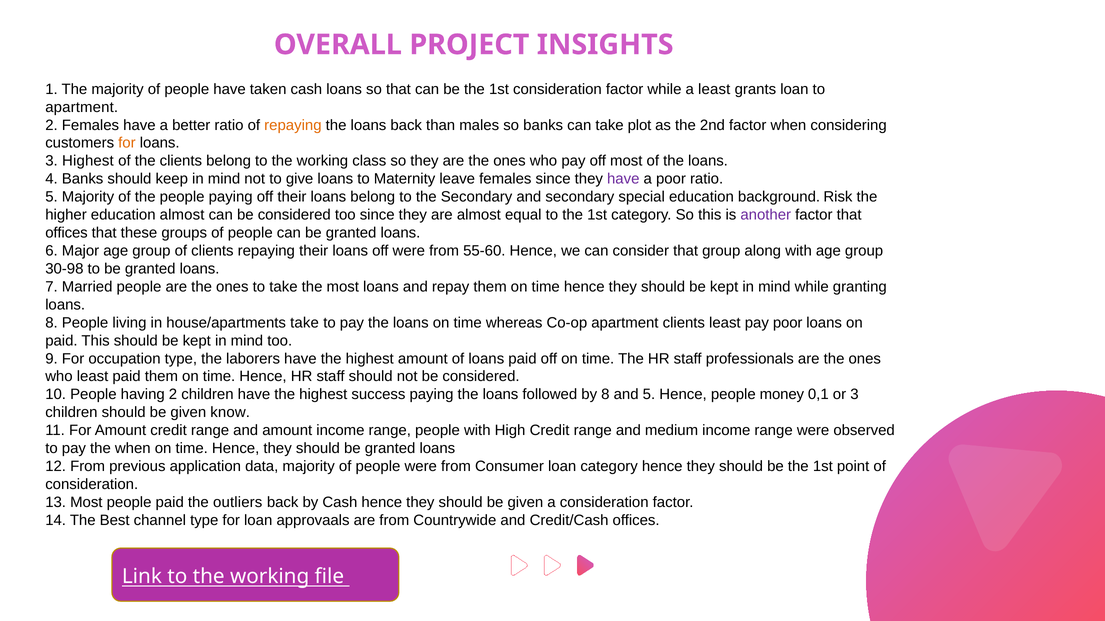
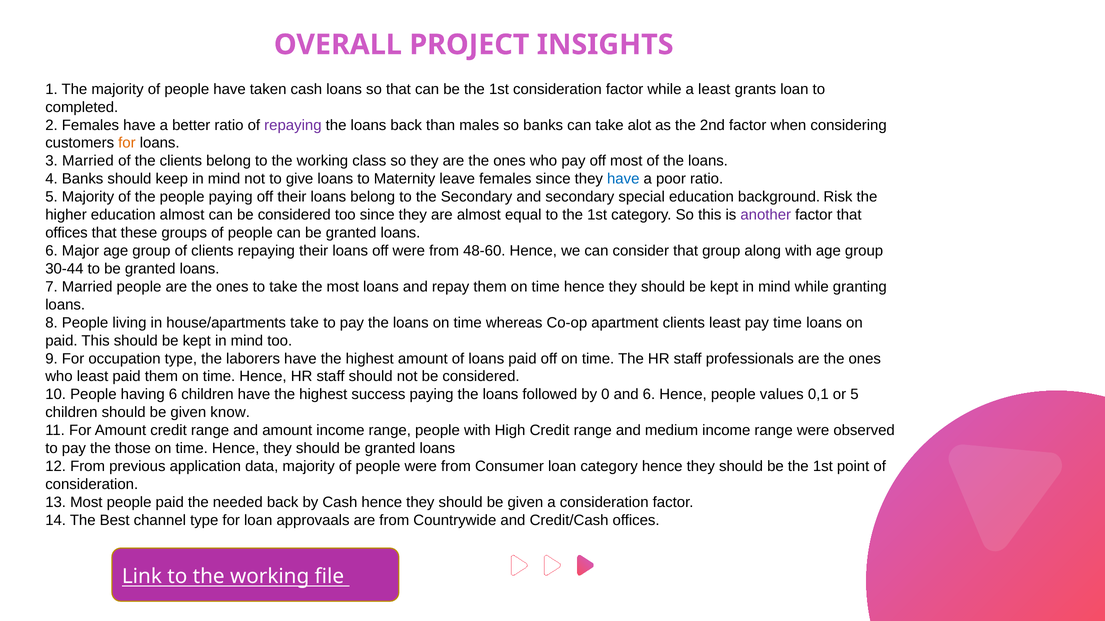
apartment at (82, 107): apartment -> completed
repaying at (293, 125) colour: orange -> purple
plot: plot -> alot
3 Highest: Highest -> Married
have at (623, 179) colour: purple -> blue
55-60: 55-60 -> 48-60
30-98: 30-98 -> 30-44
pay poor: poor -> time
having 2: 2 -> 6
by 8: 8 -> 0
and 5: 5 -> 6
money: money -> values
or 3: 3 -> 5
the when: when -> those
outliers: outliers -> needed
